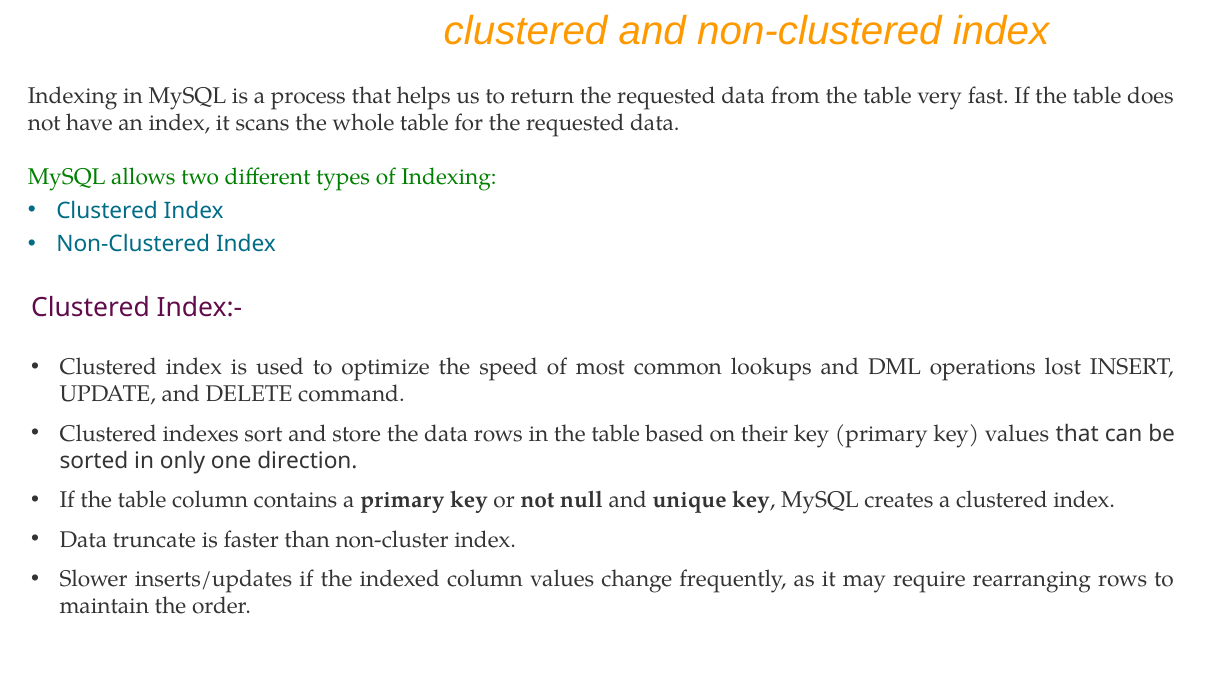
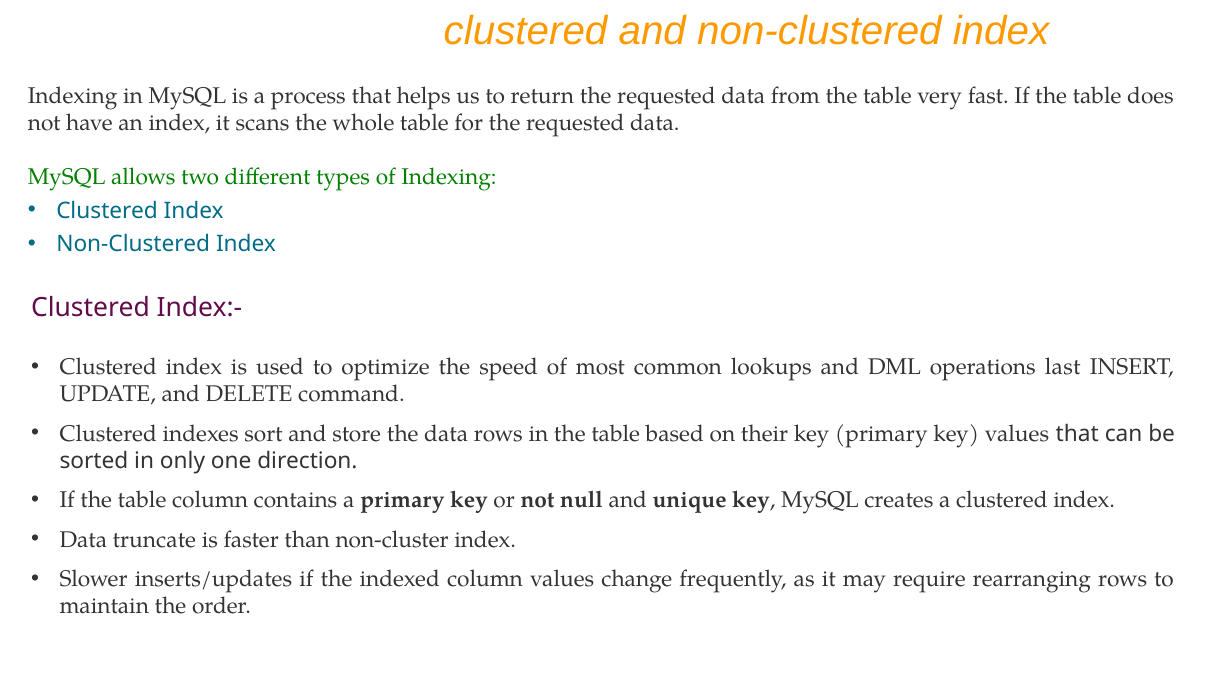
lost: lost -> last
